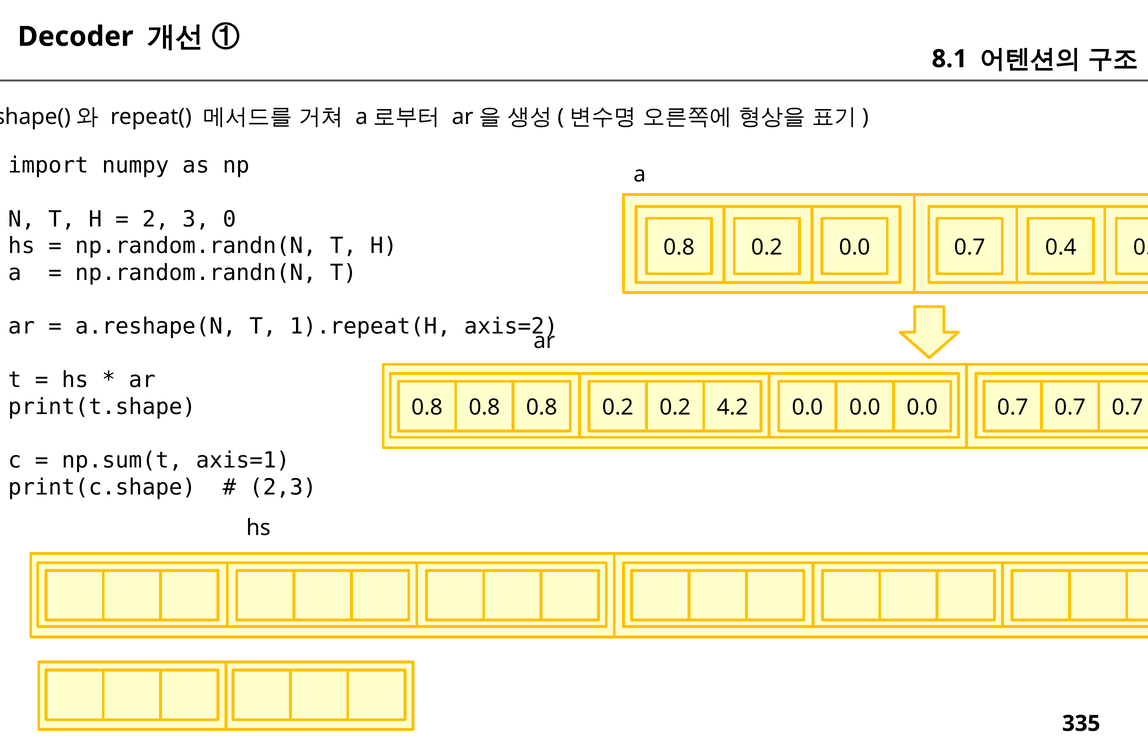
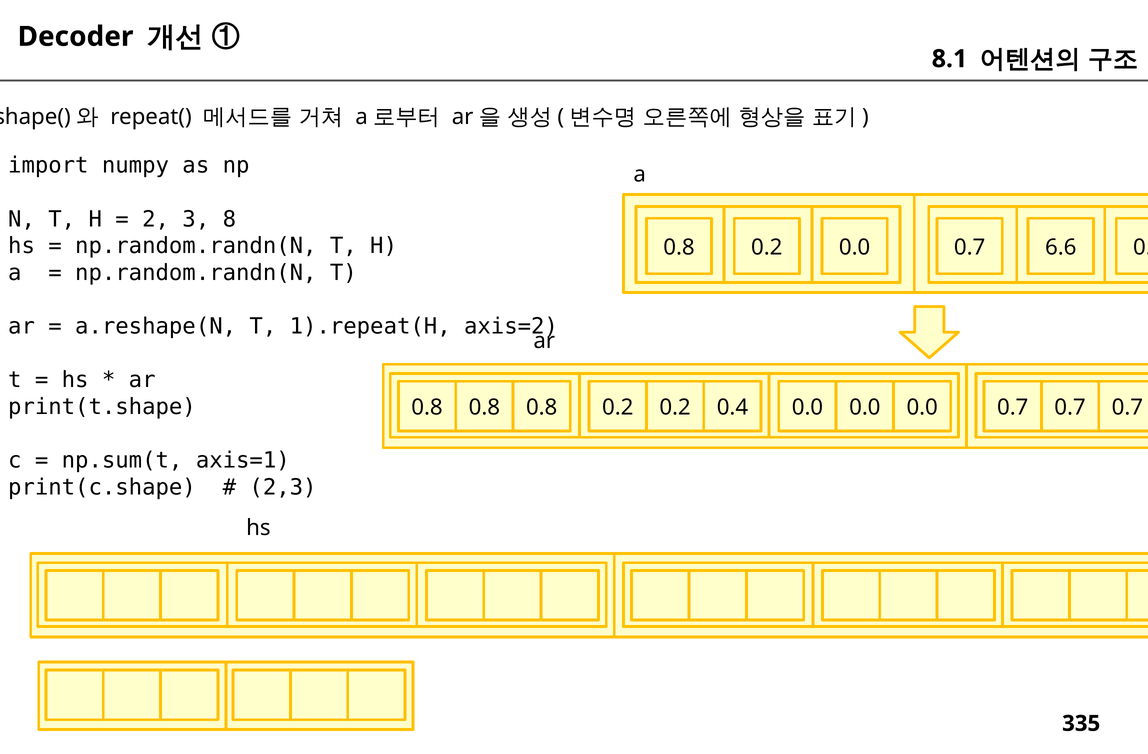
0: 0 -> 8
0.4: 0.4 -> 6.6
4.2: 4.2 -> 0.4
